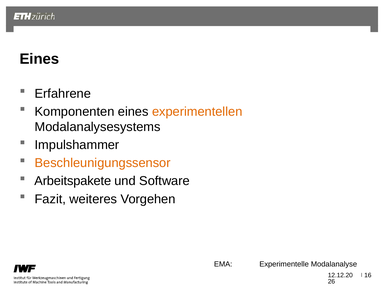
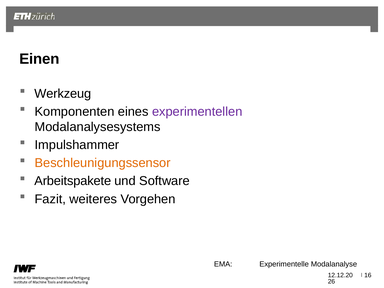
Eines at (39, 59): Eines -> Einen
Erfahrene: Erfahrene -> Werkzeug
experimentellen colour: orange -> purple
